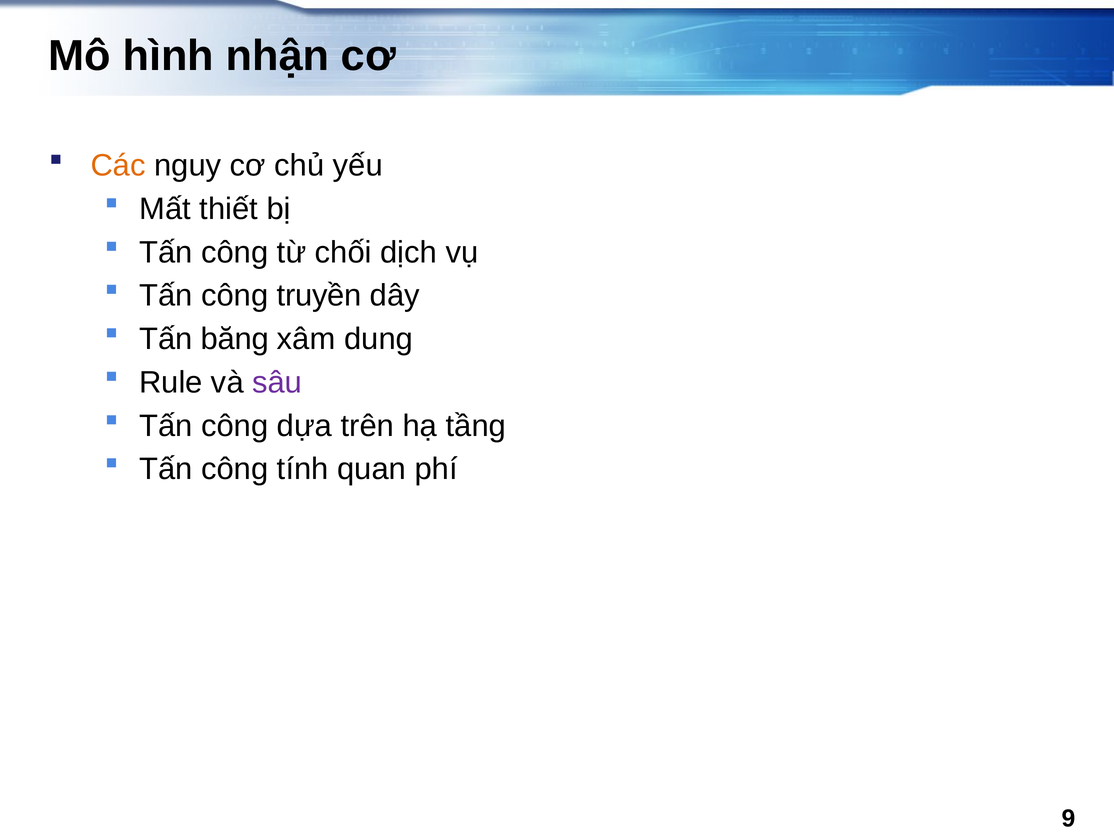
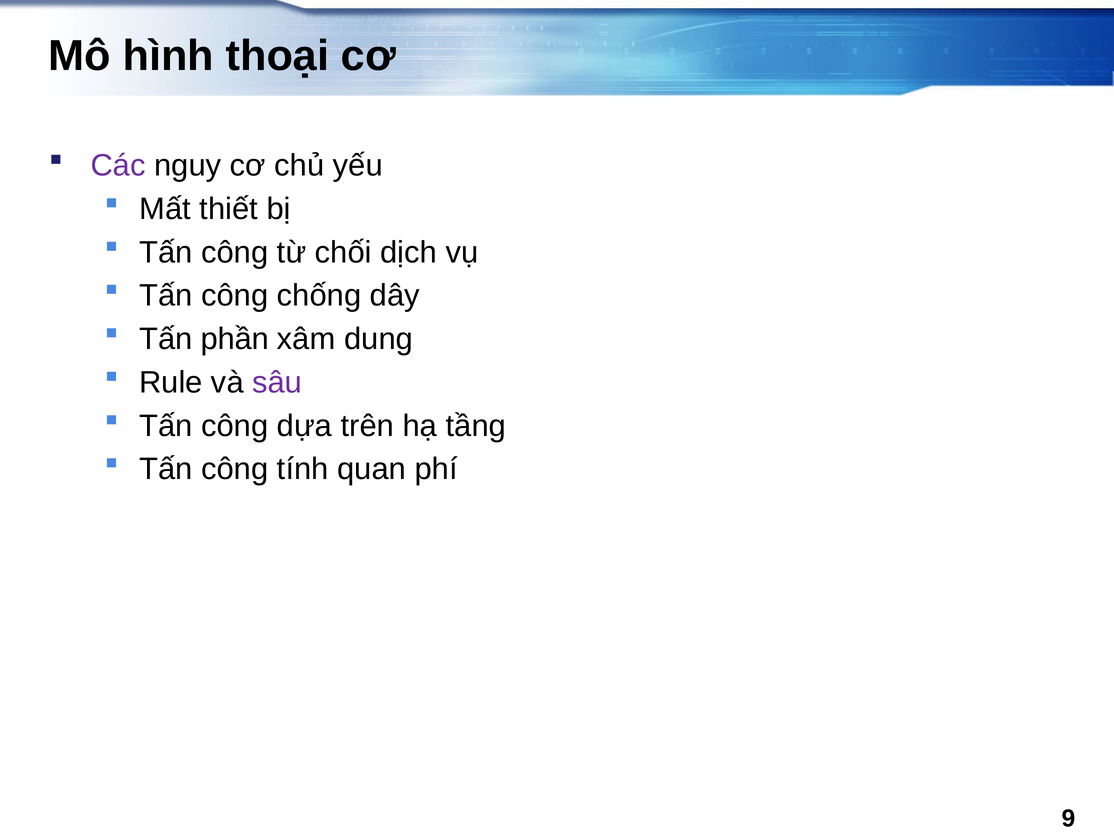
nhận: nhận -> thoại
Các colour: orange -> purple
truyền: truyền -> chống
băng: băng -> phần
